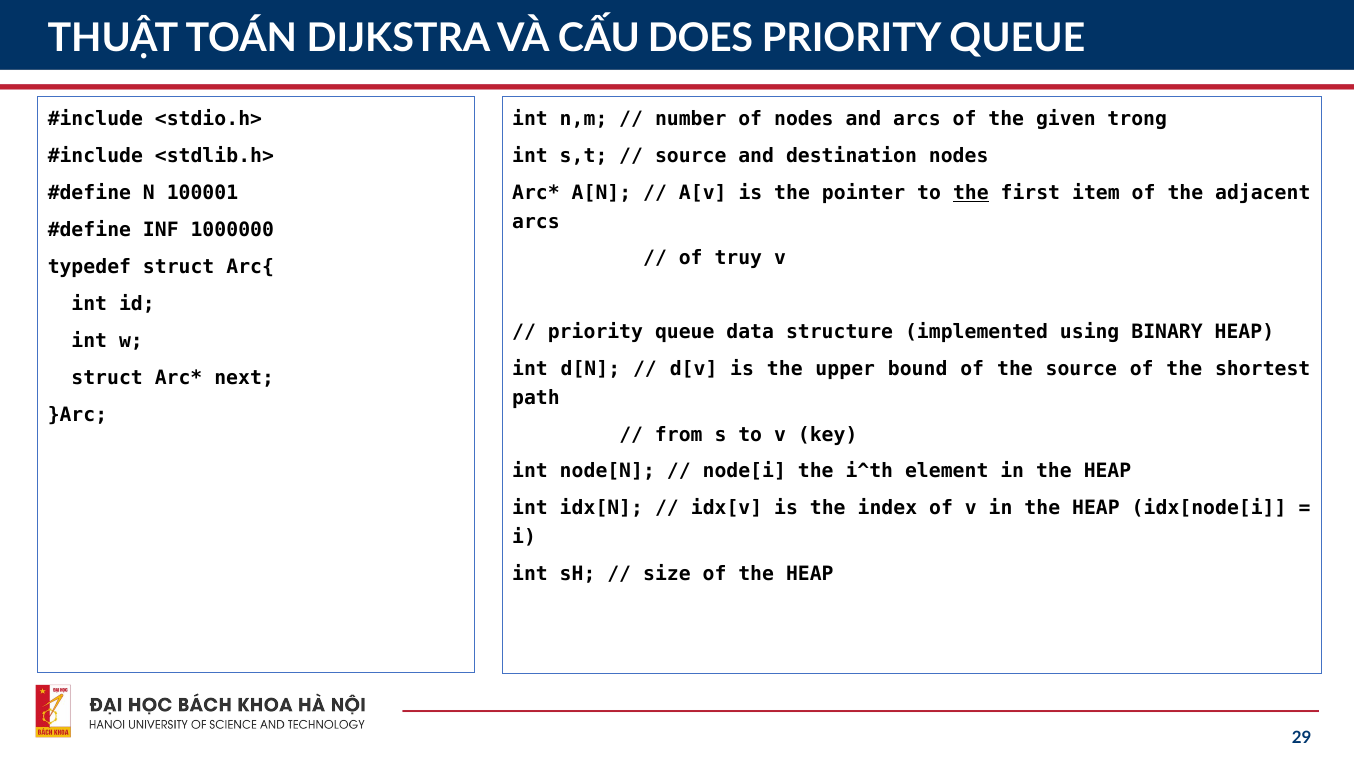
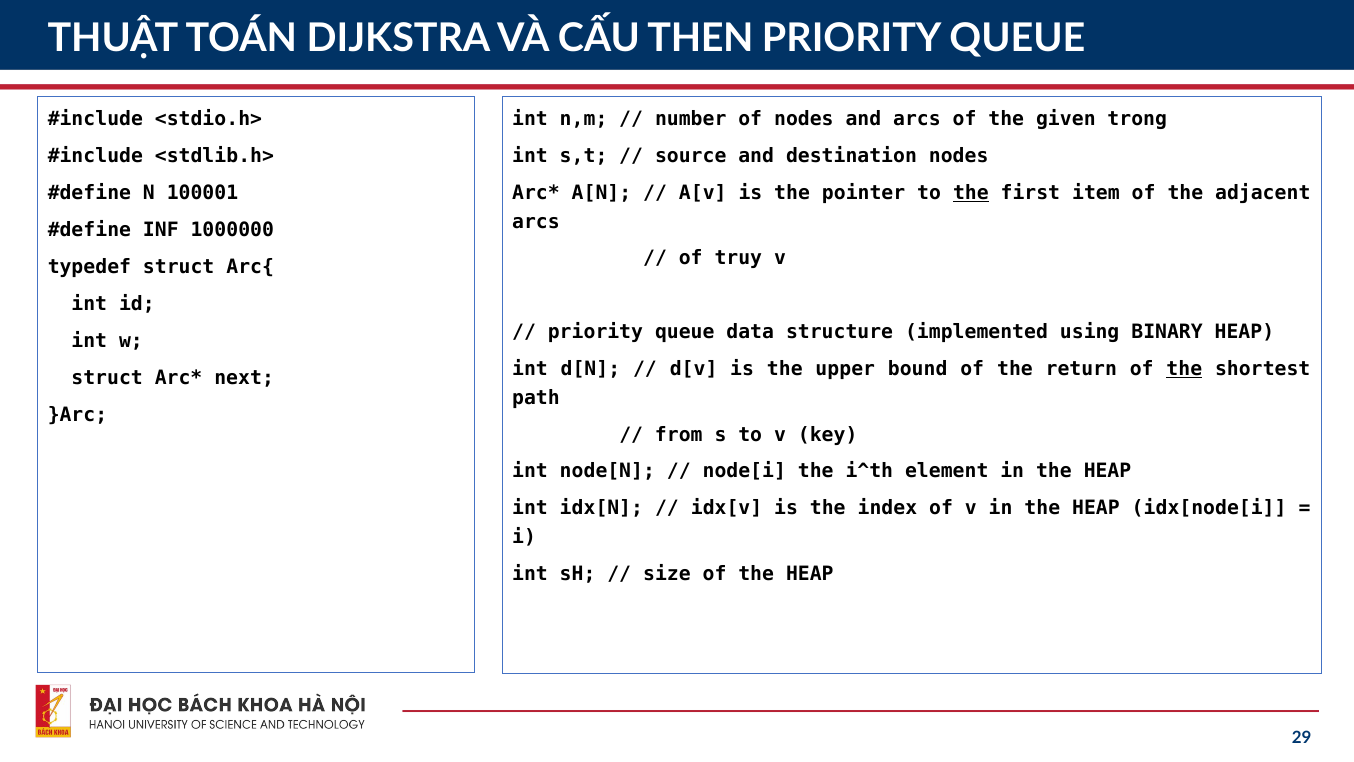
DOES: DOES -> THEN
the source: source -> return
the at (1184, 369) underline: none -> present
